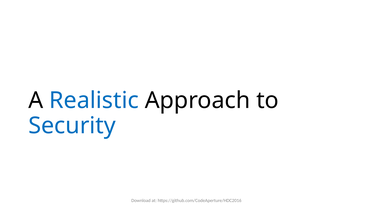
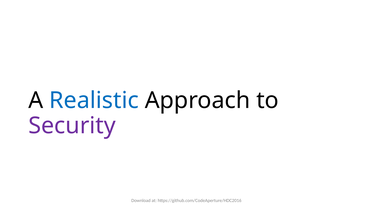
Security colour: blue -> purple
